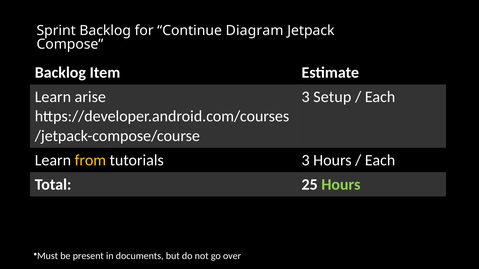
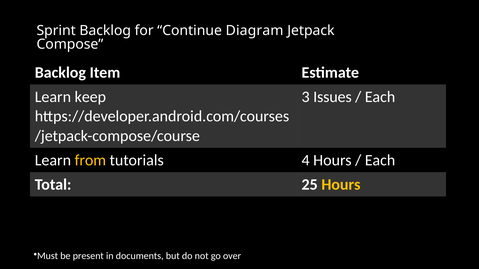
arise: arise -> keep
Setup: Setup -> Issues
tutorials 3: 3 -> 4
Hours at (341, 185) colour: light green -> yellow
